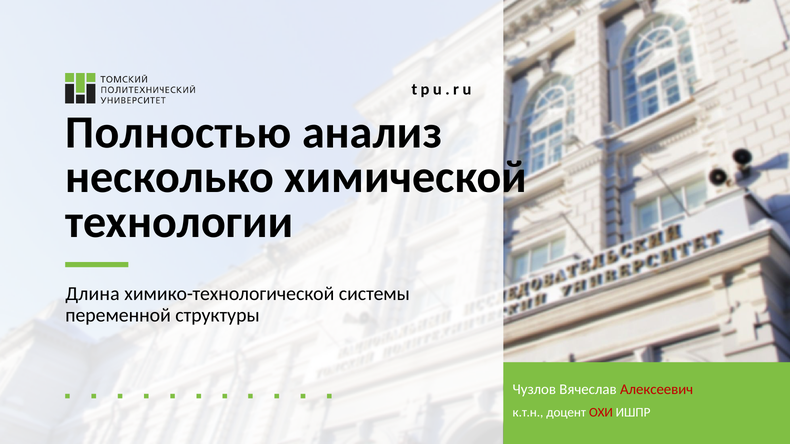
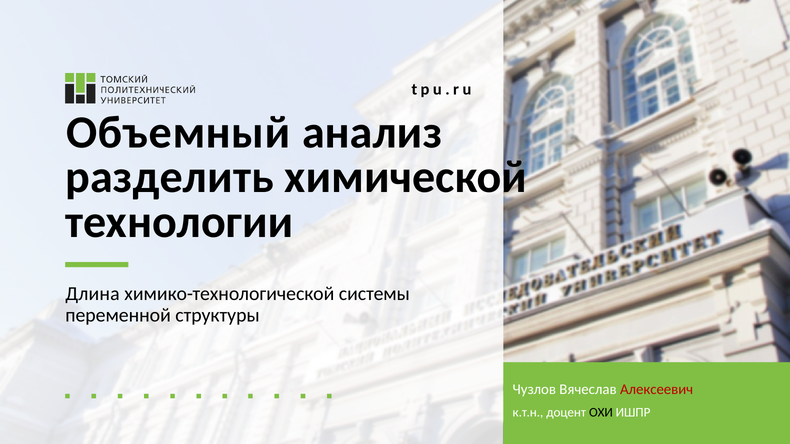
Полностью: Полностью -> Объемный
несколько: несколько -> разделить
ОХИ colour: red -> black
